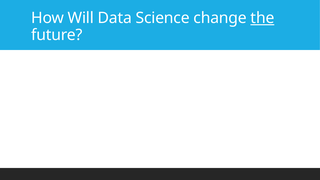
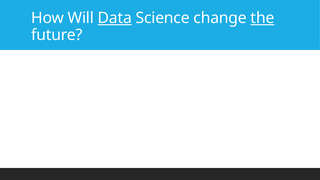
Data underline: none -> present
